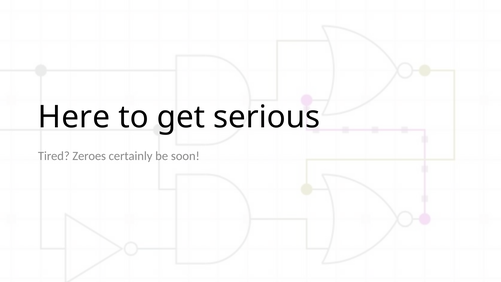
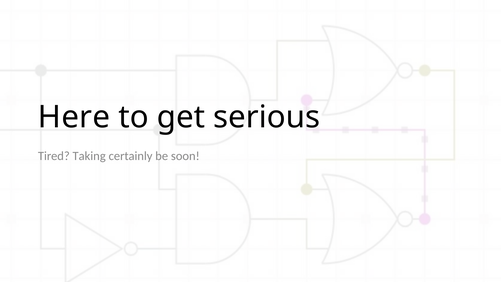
Zeroes: Zeroes -> Taking
